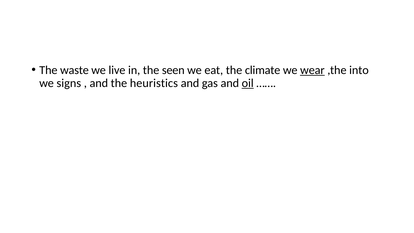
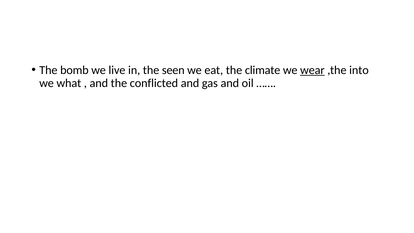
waste: waste -> bomb
signs: signs -> what
heuristics: heuristics -> conflicted
oil underline: present -> none
